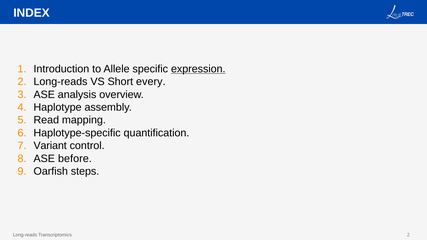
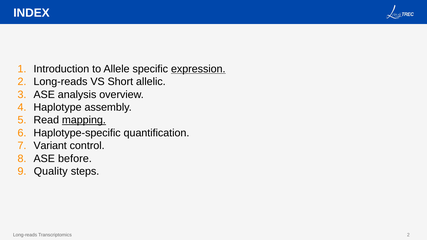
every: every -> allelic
mapping underline: none -> present
Oarfish: Oarfish -> Quality
